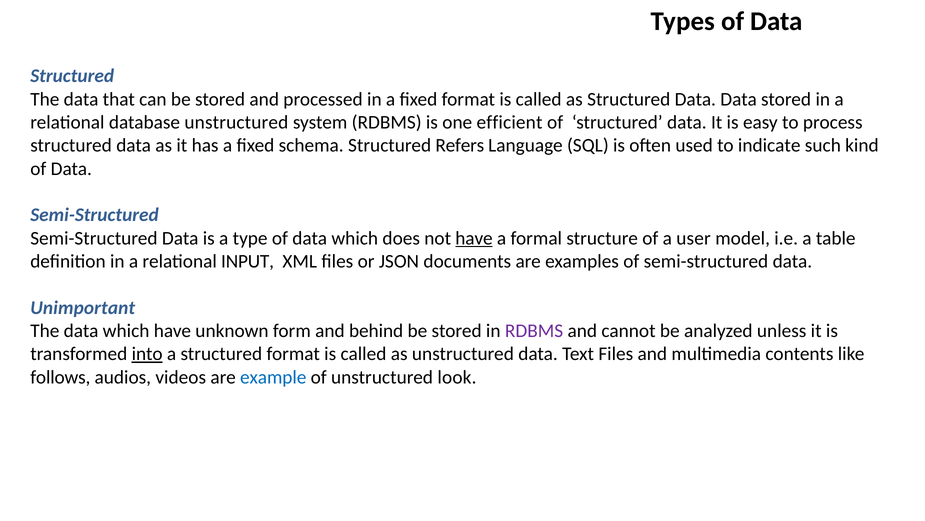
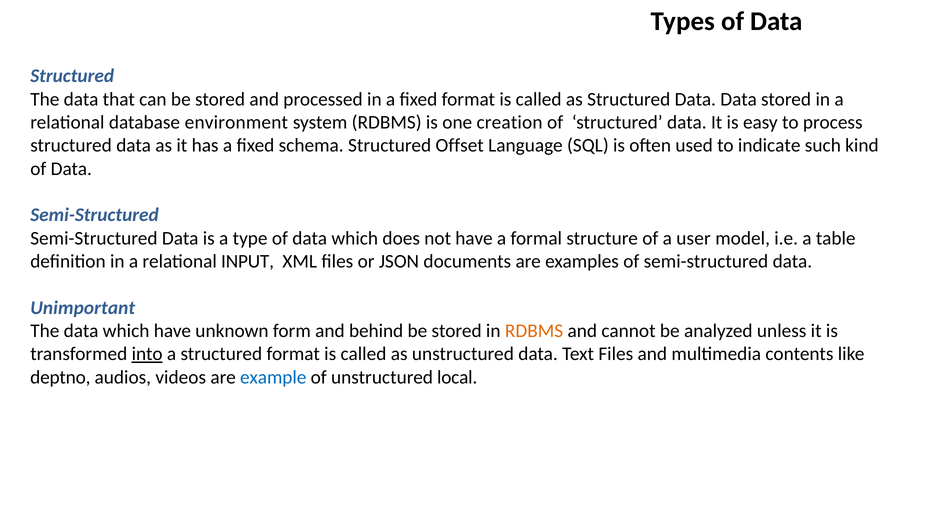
database unstructured: unstructured -> environment
efficient: efficient -> creation
Refers: Refers -> Offset
have at (474, 238) underline: present -> none
RDBMS at (534, 330) colour: purple -> orange
follows: follows -> deptno
look: look -> local
